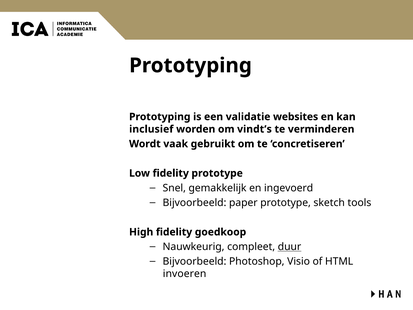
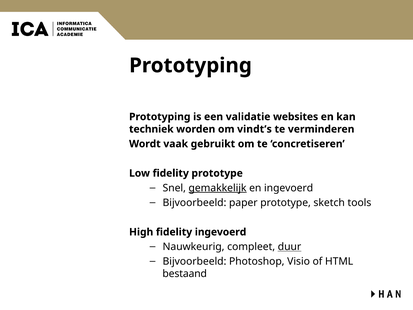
inclusief: inclusief -> techniek
gemakkelijk underline: none -> present
fidelity goedkoop: goedkoop -> ingevoerd
invoeren: invoeren -> bestaand
